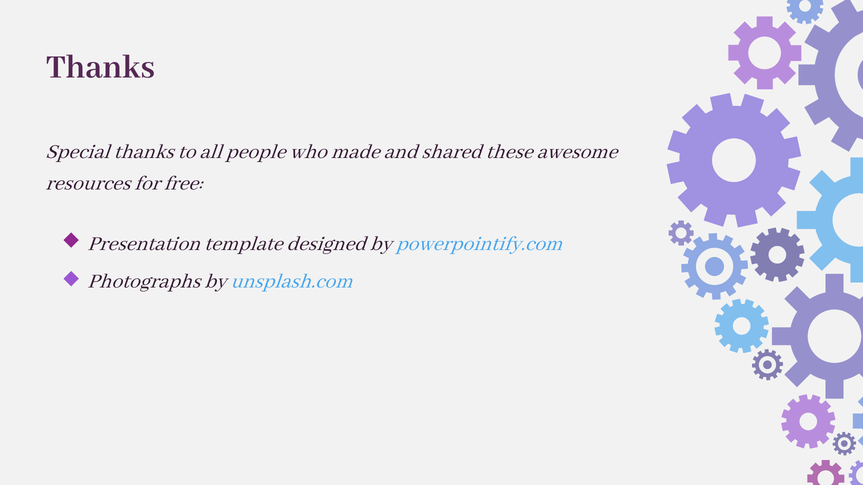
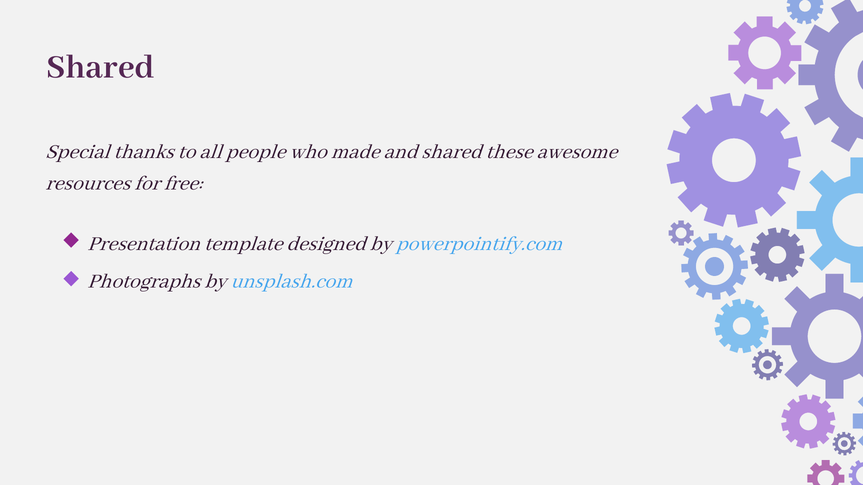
Thanks at (101, 66): Thanks -> Shared
